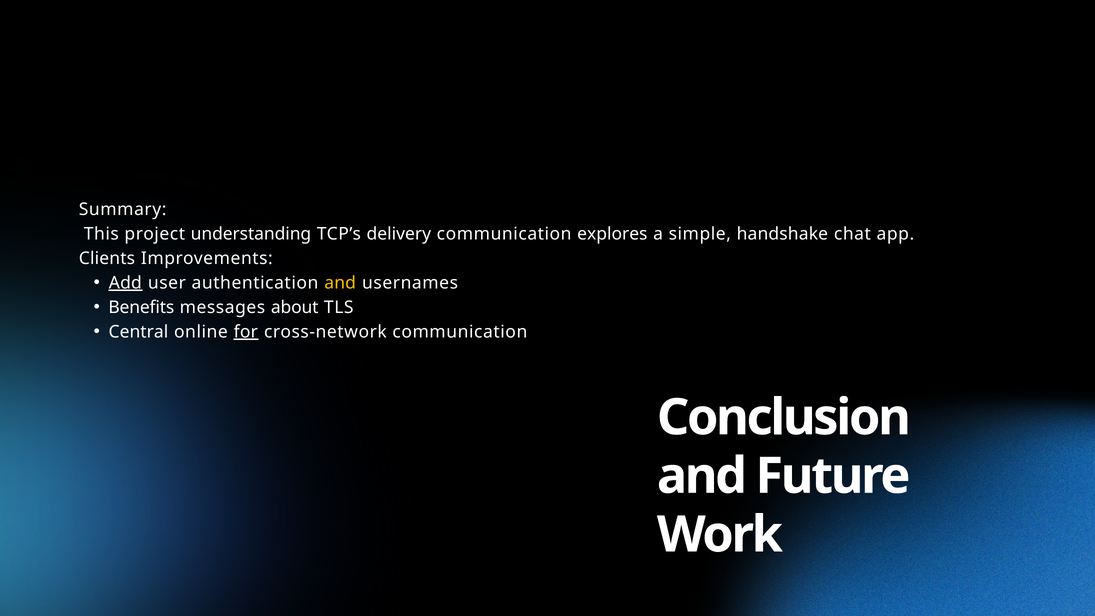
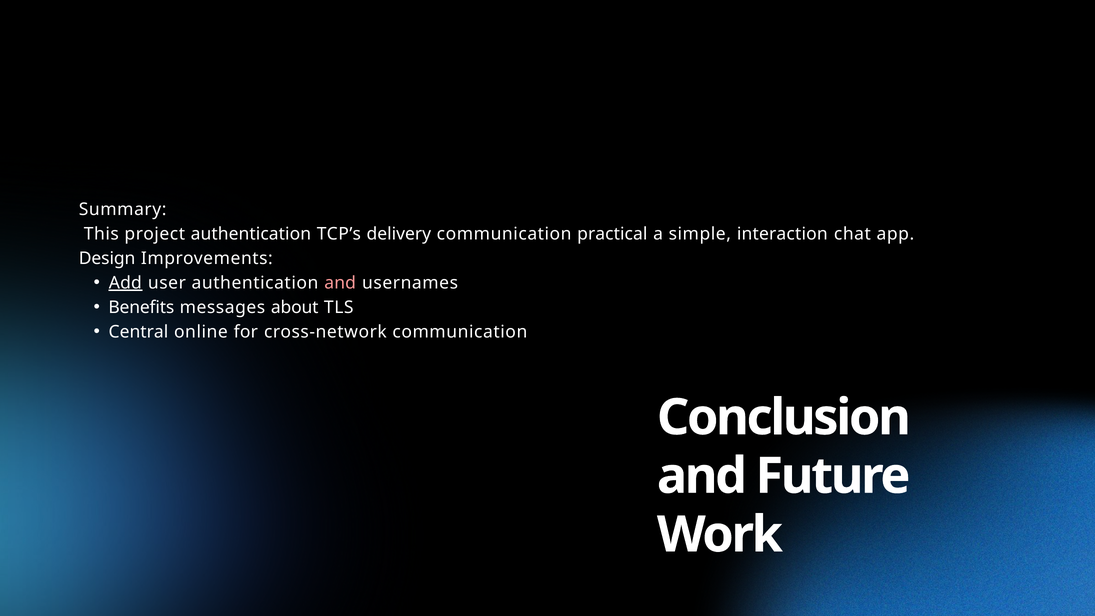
project understanding: understanding -> authentication
explores: explores -> practical
handshake: handshake -> interaction
Clients: Clients -> Design
and at (340, 283) colour: yellow -> pink
for underline: present -> none
